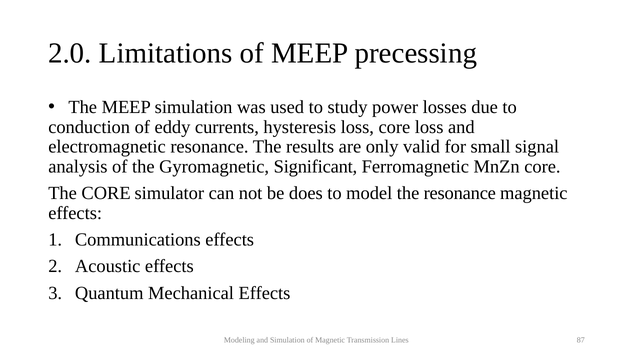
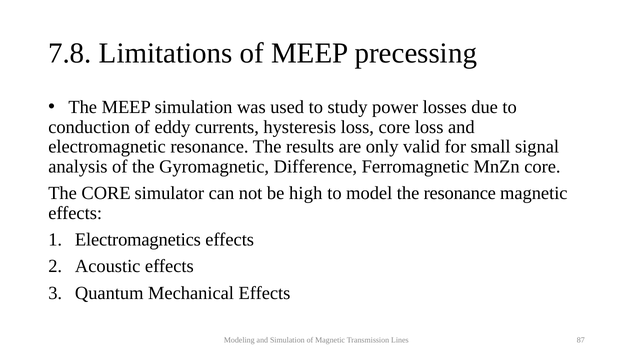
2.0: 2.0 -> 7.8
Significant: Significant -> Difference
does: does -> high
Communications: Communications -> Electromagnetics
